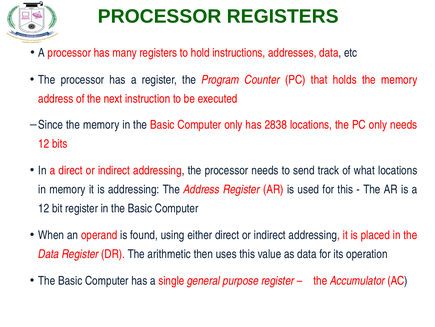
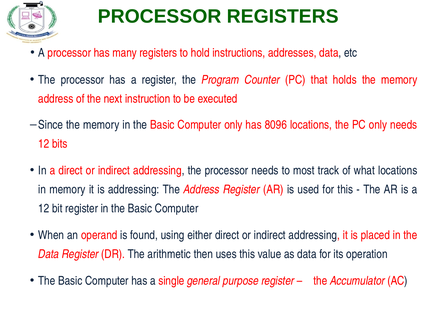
2838: 2838 -> 8096
send: send -> most
